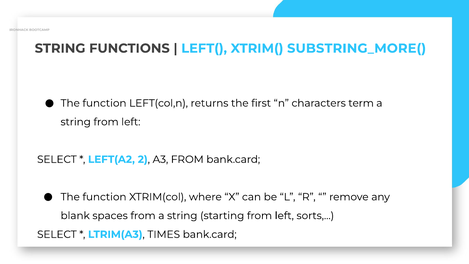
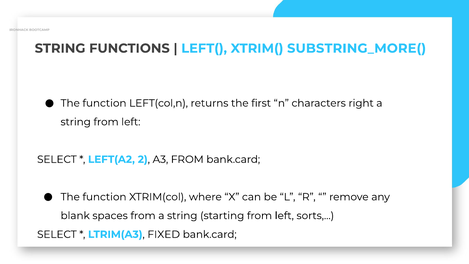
term: term -> right
TIMES: TIMES -> FIXED
